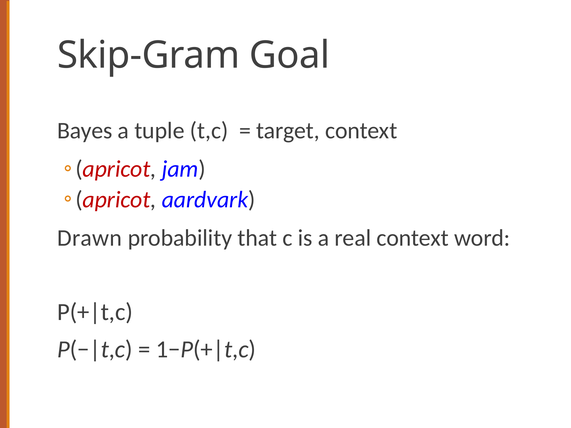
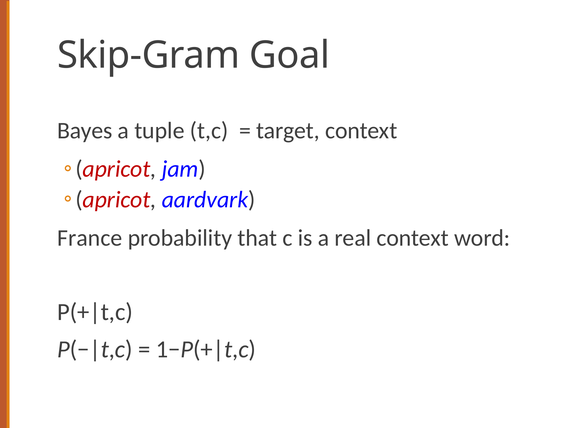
Drawn: Drawn -> France
